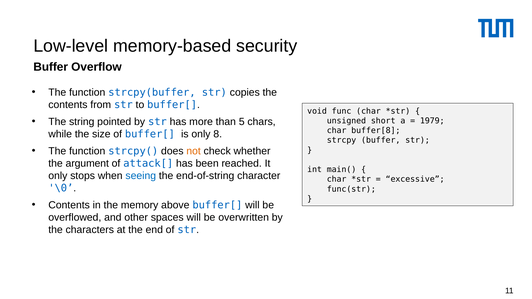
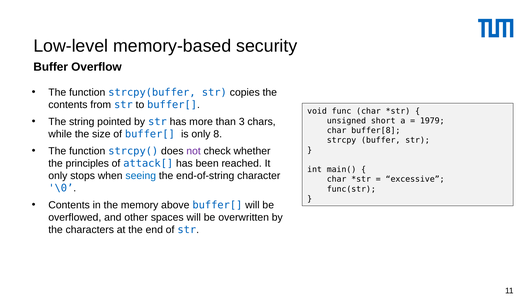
5: 5 -> 3
not colour: orange -> purple
argument: argument -> principles
